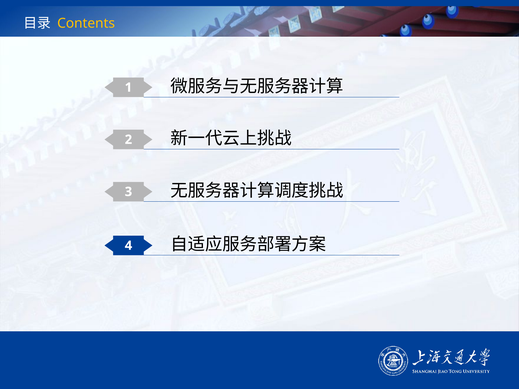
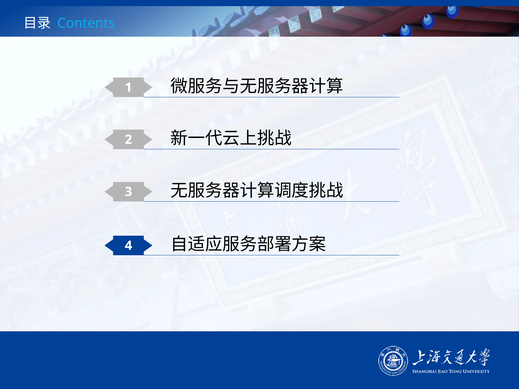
Contents colour: yellow -> light blue
